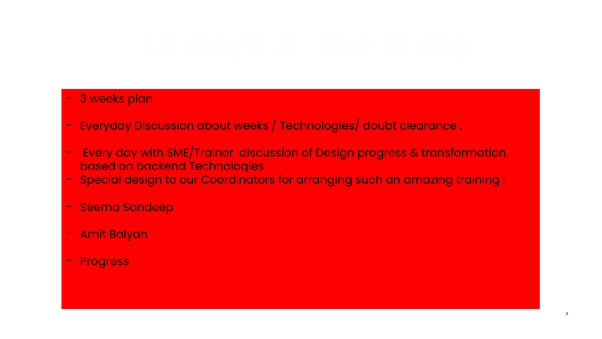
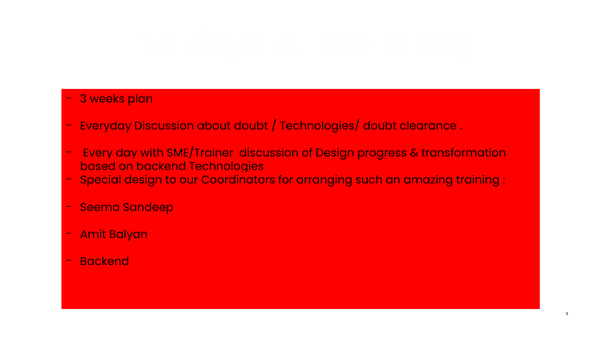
about weeks: weeks -> doubt
Progress at (105, 261): Progress -> Backend
